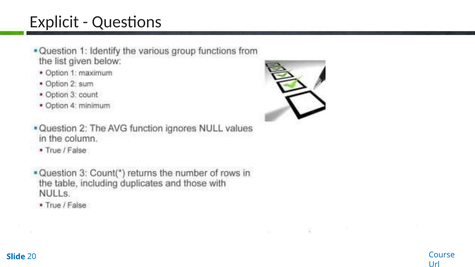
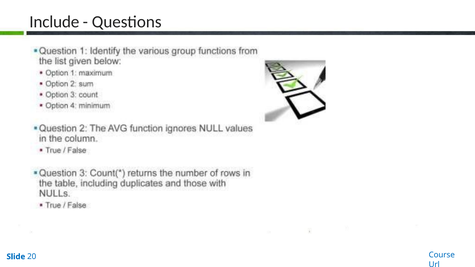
Explicit: Explicit -> Include
